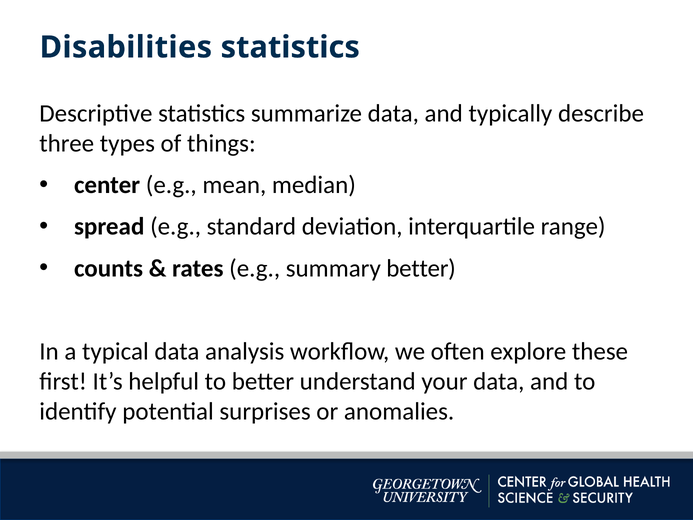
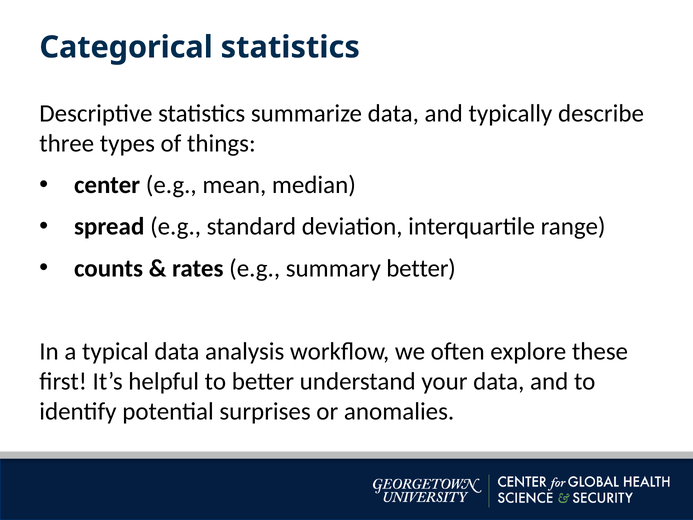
Disabilities: Disabilities -> Categorical
